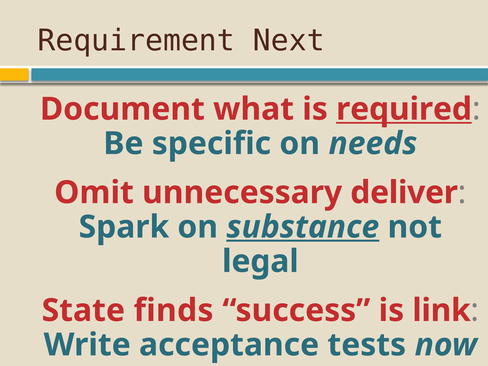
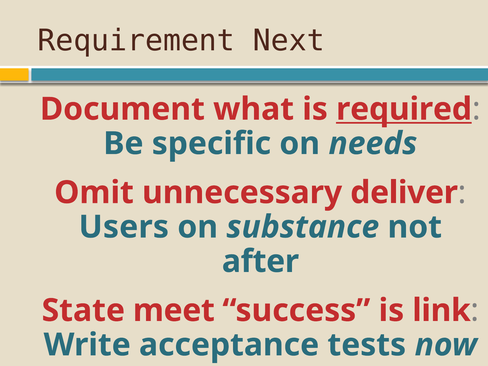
Spark: Spark -> Users
substance underline: present -> none
legal: legal -> after
finds: finds -> meet
